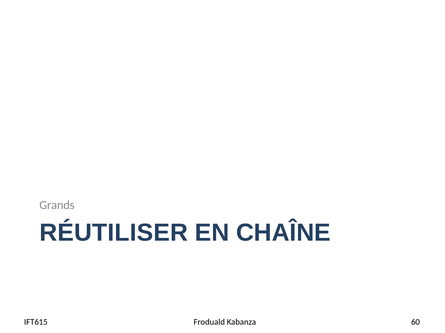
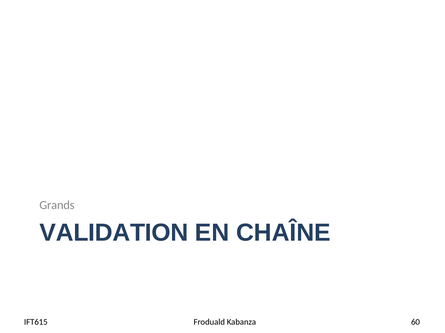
RÉUTILISER: RÉUTILISER -> VALIDATION
